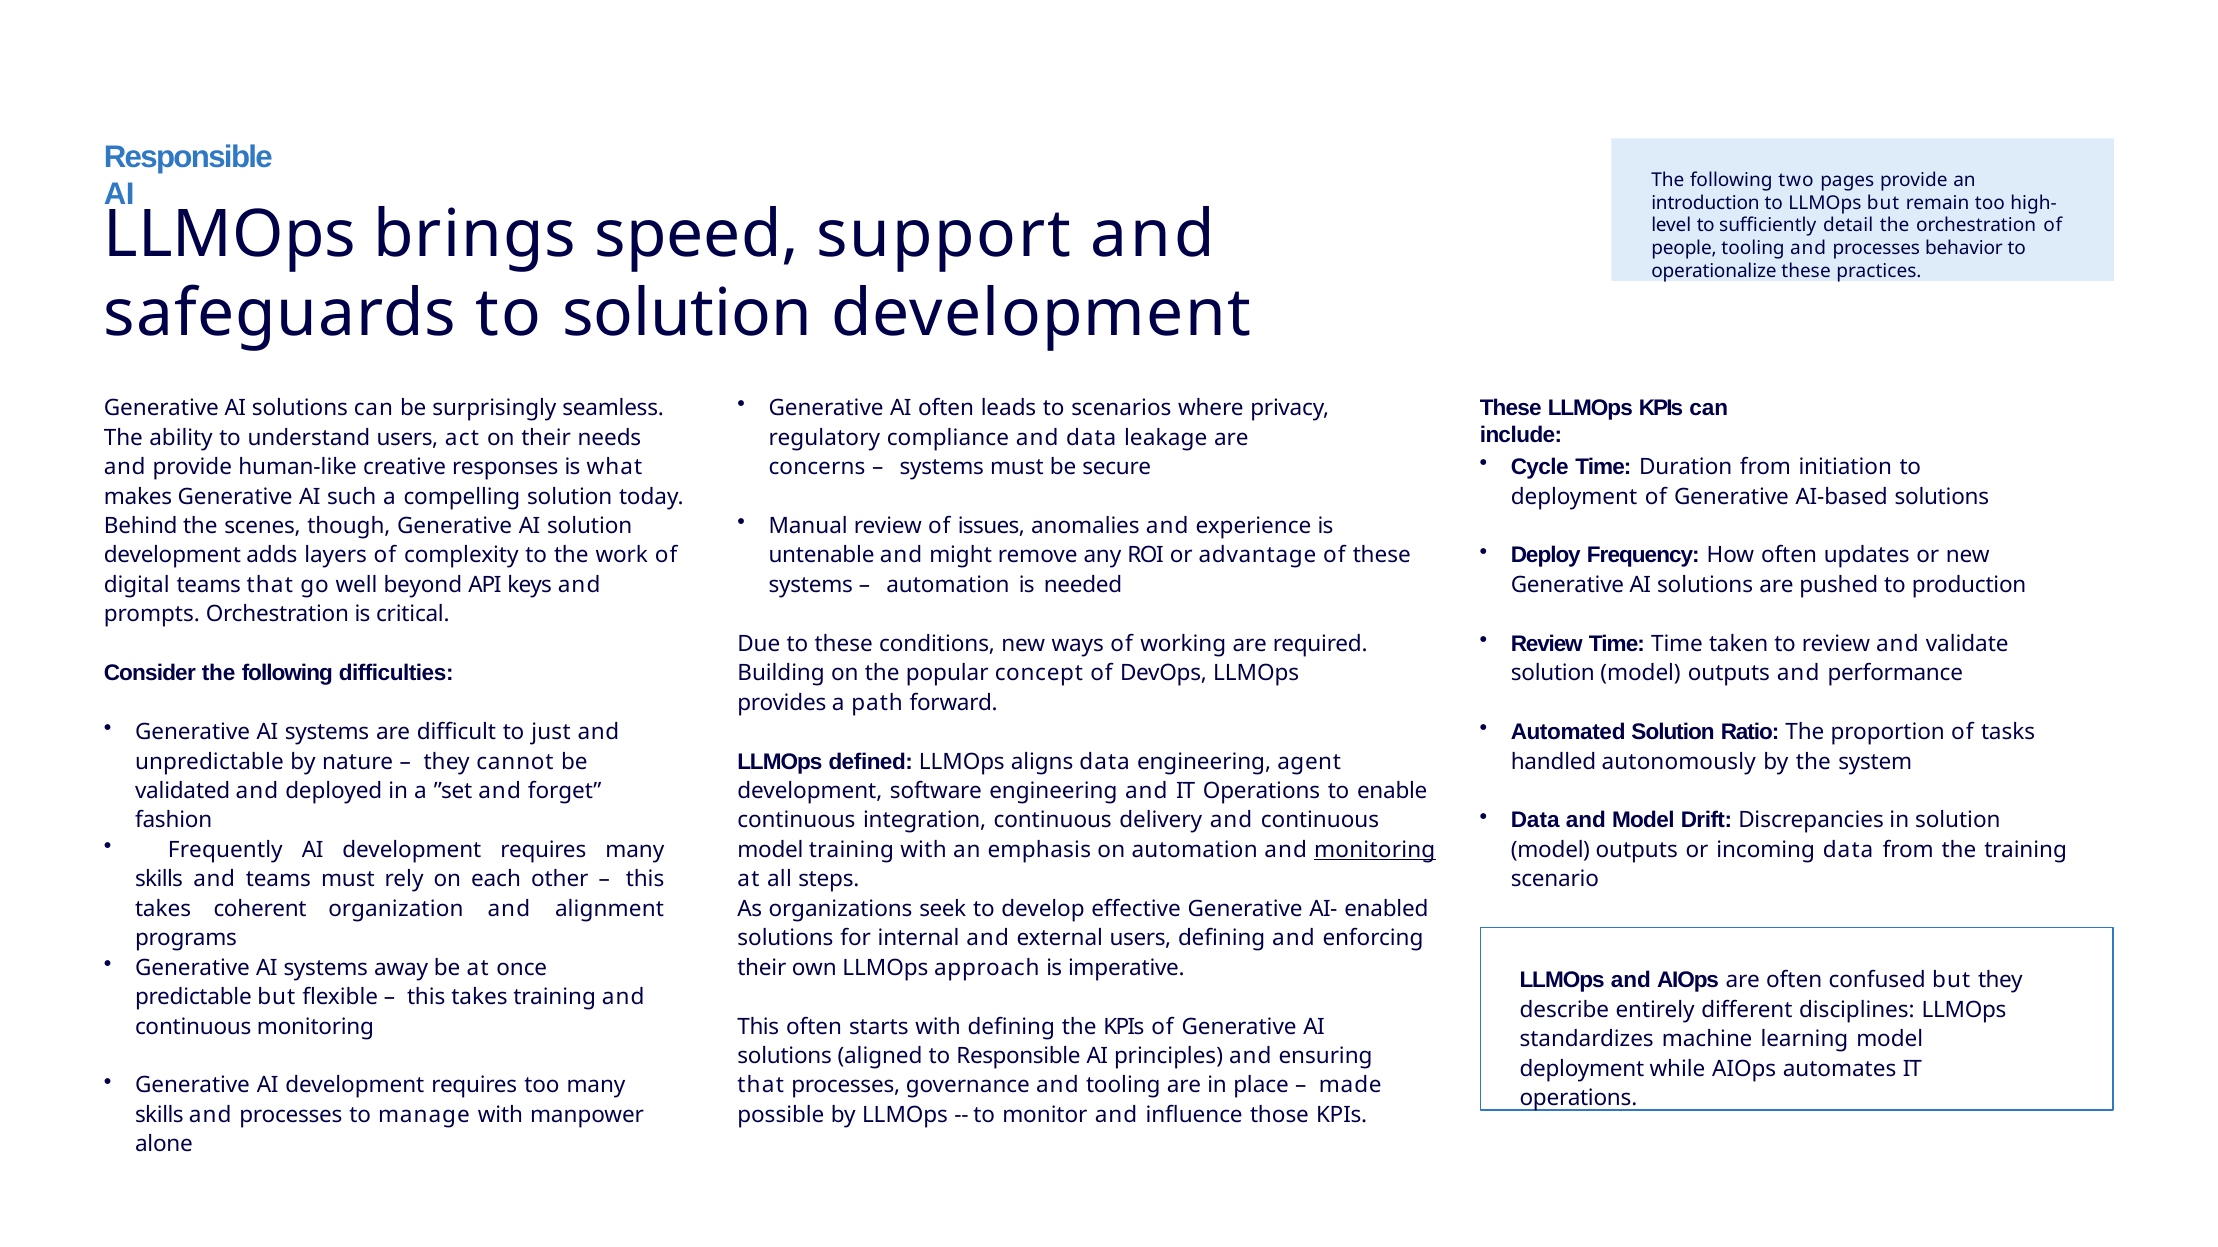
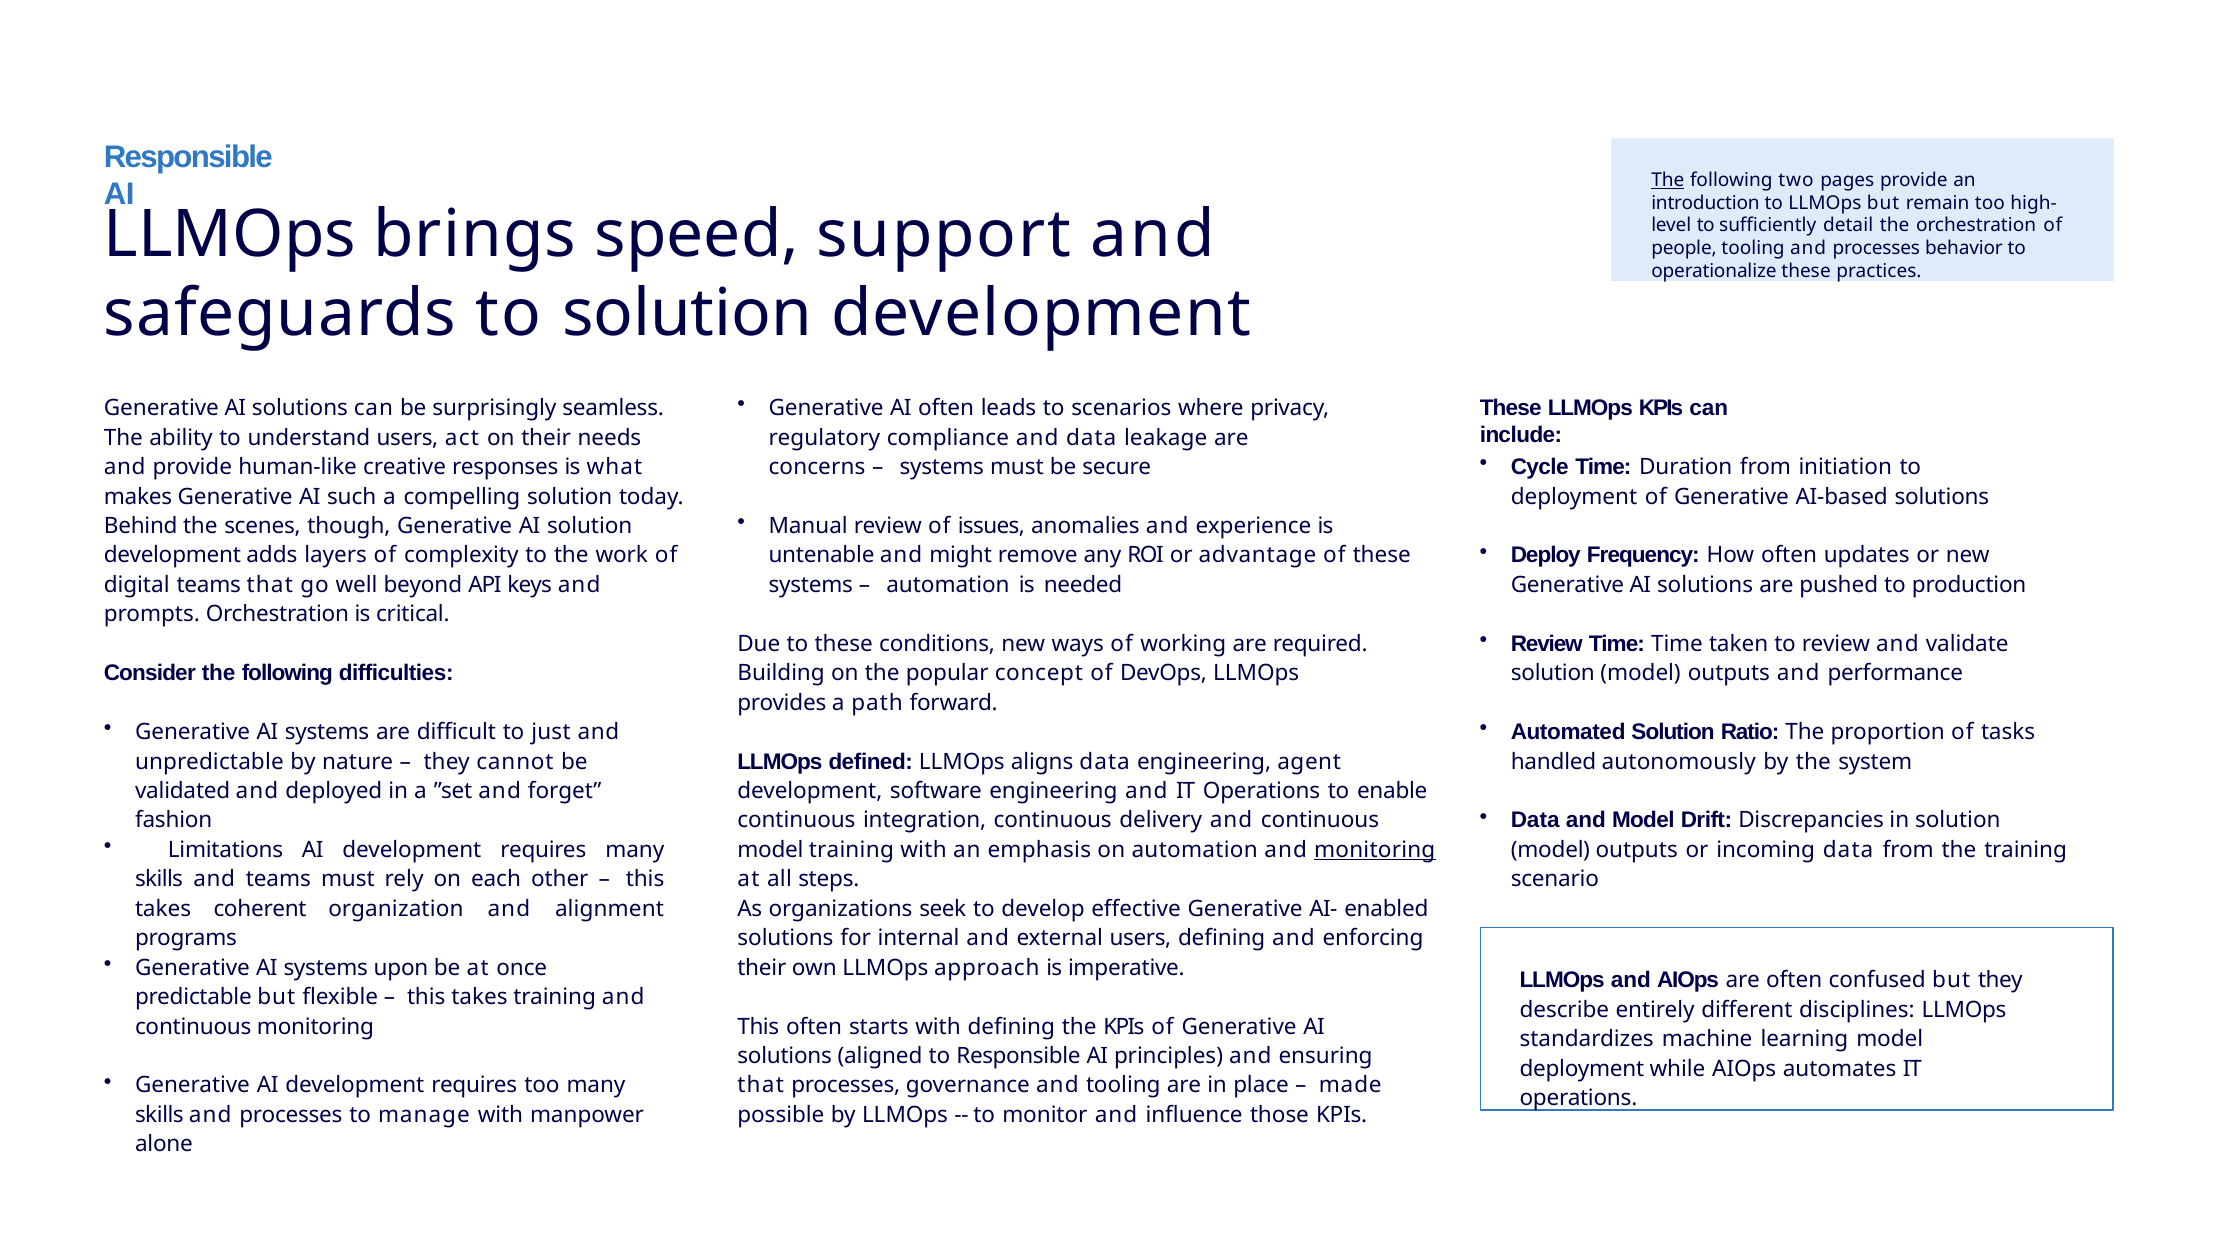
The at (1668, 181) underline: none -> present
Frequently: Frequently -> Limitations
away: away -> upon
